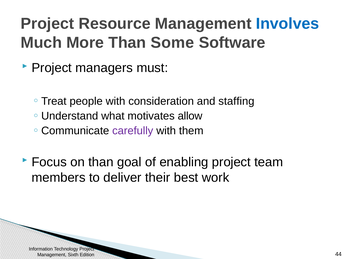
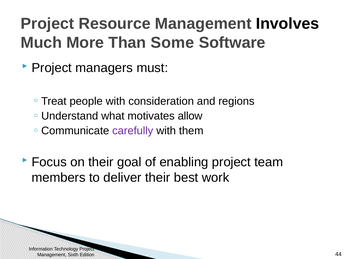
Involves colour: blue -> black
staffing: staffing -> regions
on than: than -> their
